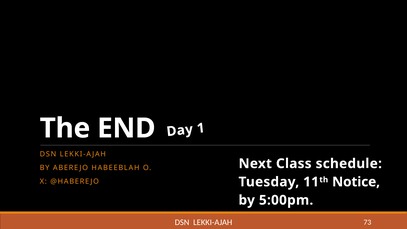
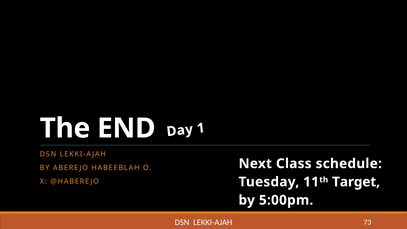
Notice: Notice -> Target
